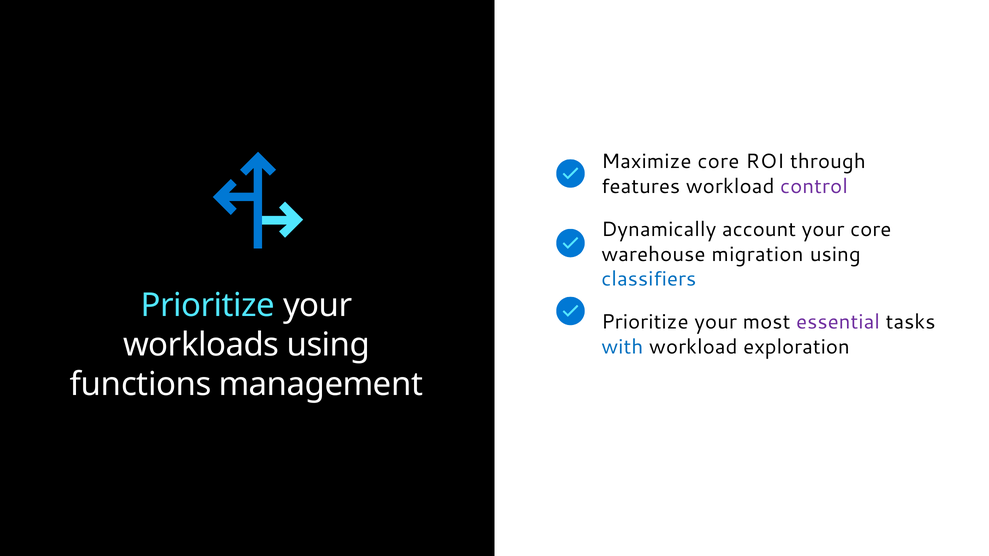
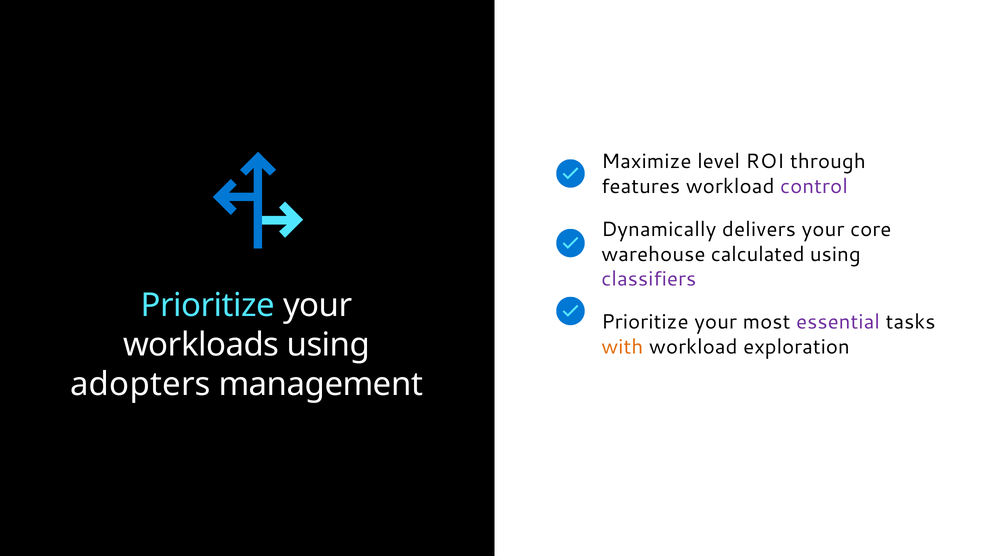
Maximize core: core -> level
account: account -> delivers
migration: migration -> calculated
classifiers colour: blue -> purple
with colour: blue -> orange
functions: functions -> adopters
